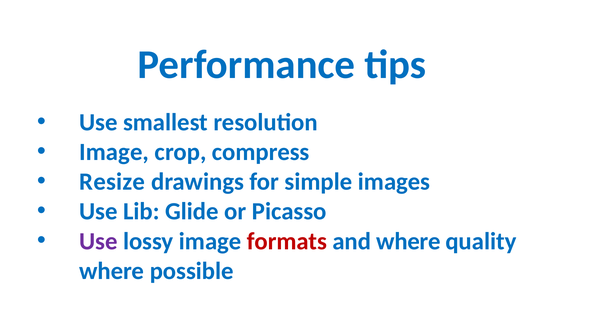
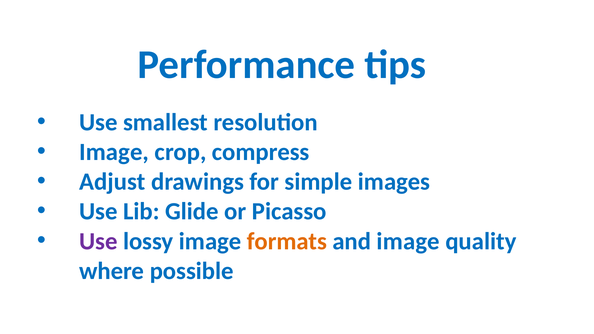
Resize: Resize -> Adjust
formats colour: red -> orange
and where: where -> image
